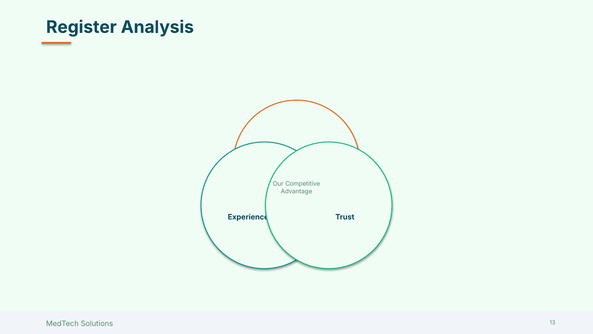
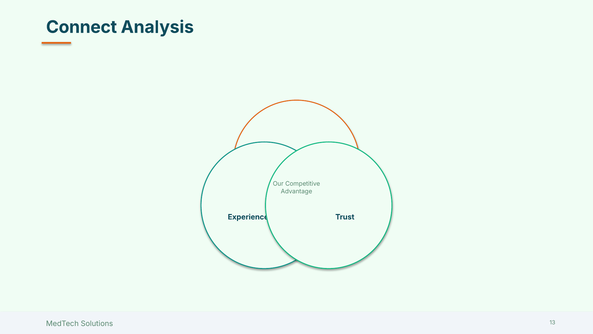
Register: Register -> Connect
